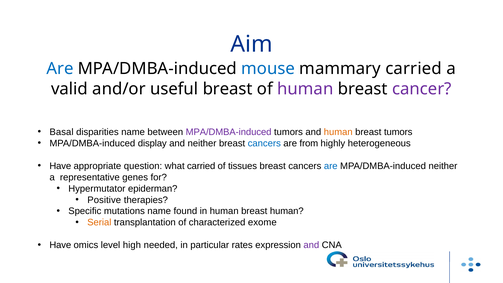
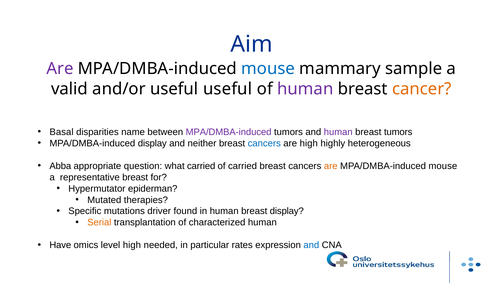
Are at (60, 69) colour: blue -> purple
mammary carried: carried -> sample
useful breast: breast -> useful
cancer colour: purple -> orange
human at (338, 132) colour: orange -> purple
are from: from -> high
Have at (60, 166): Have -> Abba
of tissues: tissues -> carried
are at (331, 166) colour: blue -> orange
neither at (443, 166): neither -> mouse
representative genes: genes -> breast
Positive: Positive -> Mutated
mutations name: name -> driver
breast human: human -> display
characterized exome: exome -> human
and at (311, 245) colour: purple -> blue
